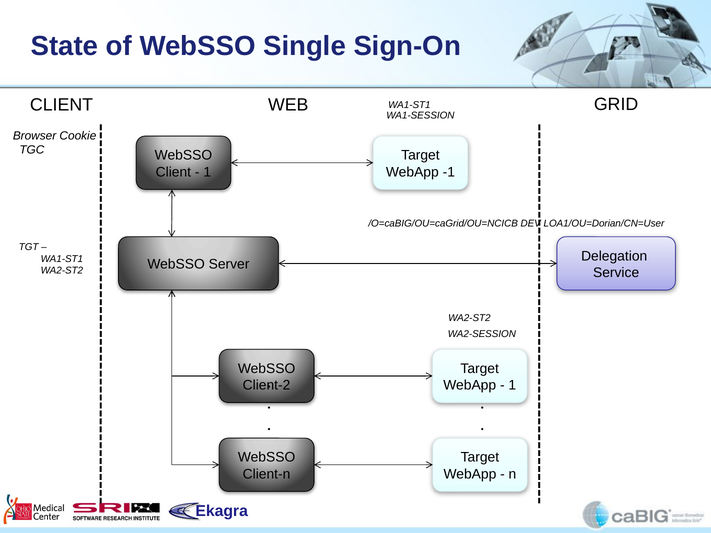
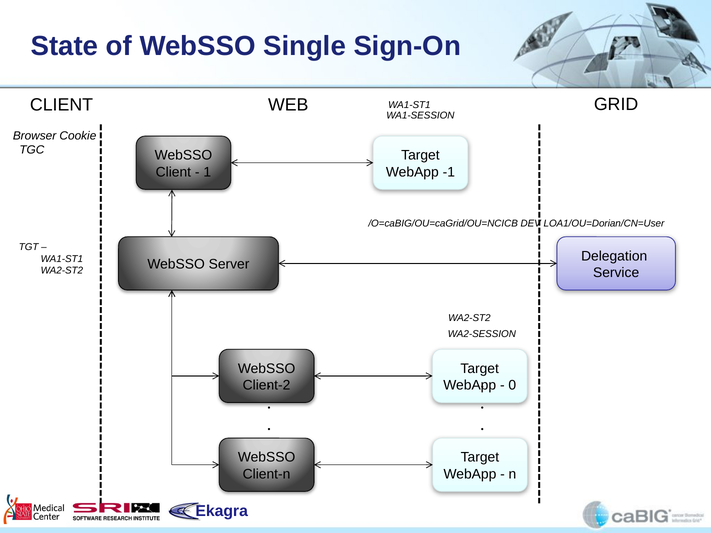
1 at (512, 385): 1 -> 0
